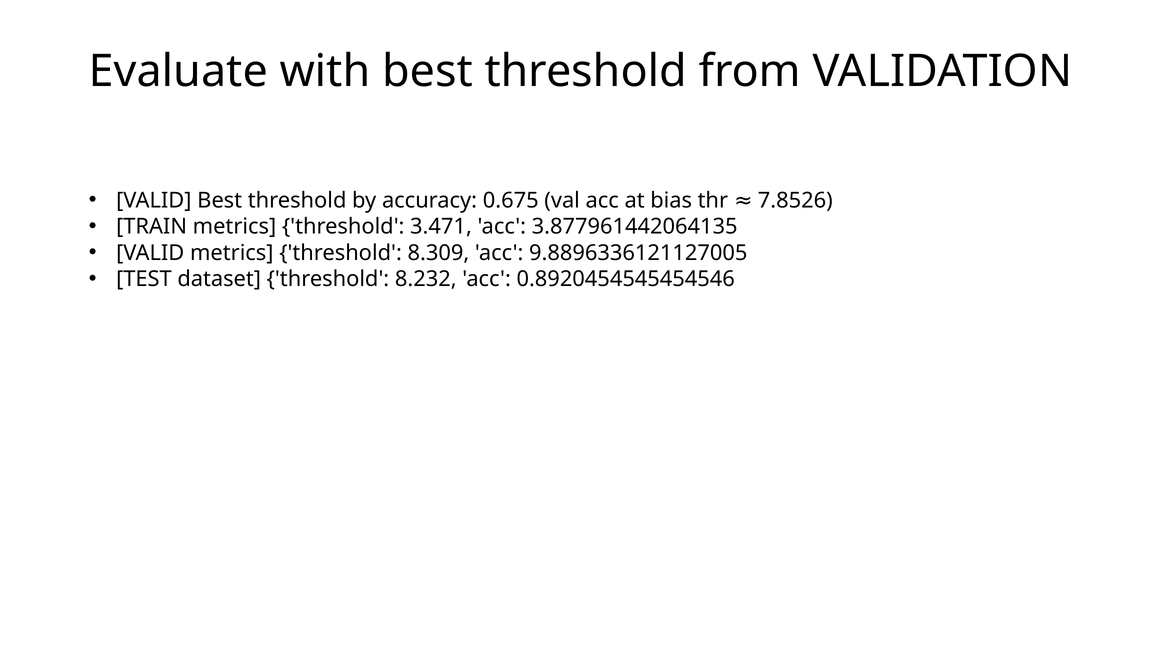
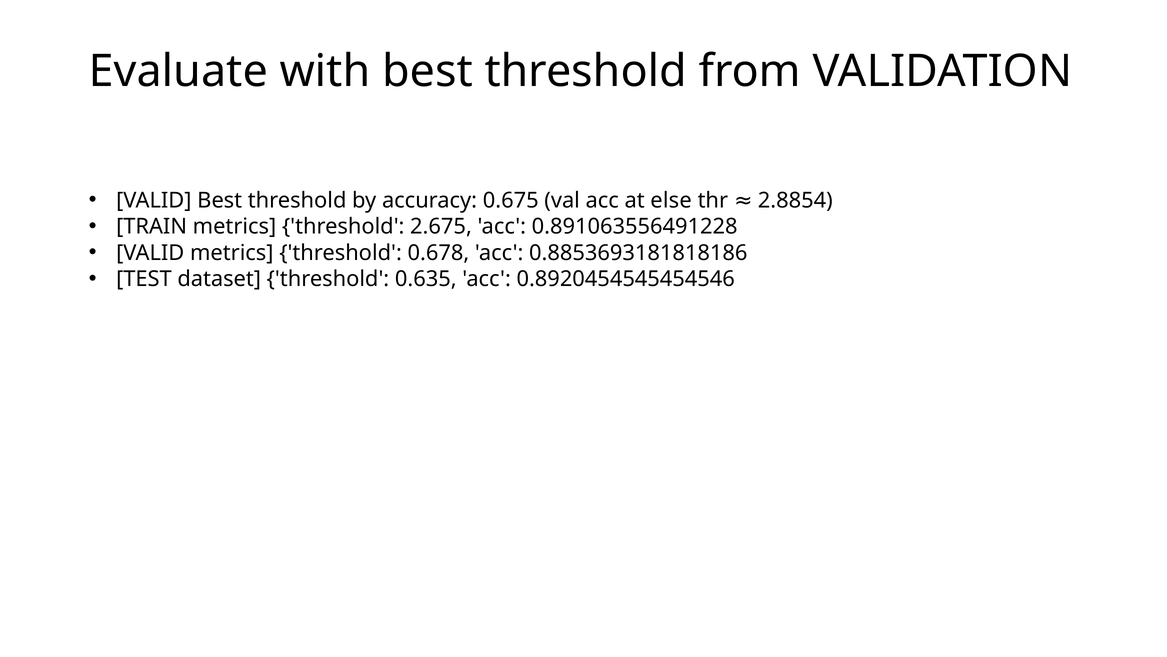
bias: bias -> else
7.8526: 7.8526 -> 2.8854
3.471: 3.471 -> 2.675
3.877961442064135: 3.877961442064135 -> 0.891063556491228
8.309: 8.309 -> 0.678
9.8896336121127005: 9.8896336121127005 -> 0.8853693181818186
8.232: 8.232 -> 0.635
